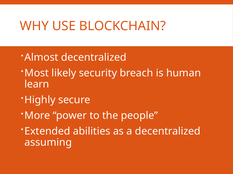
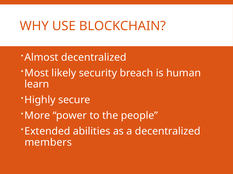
assuming: assuming -> members
